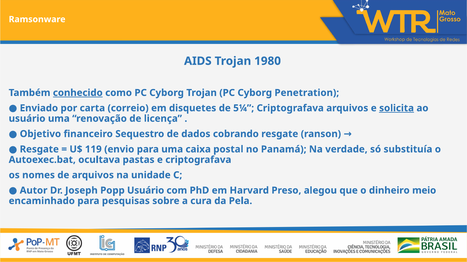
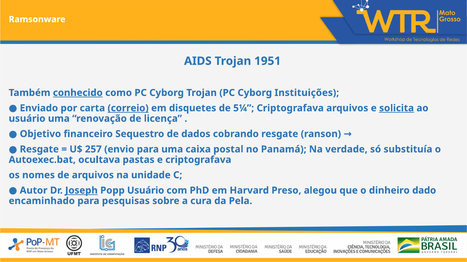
1980: 1980 -> 1951
Penetration: Penetration -> Instituições
correio underline: none -> present
119: 119 -> 257
Joseph underline: none -> present
meio: meio -> dado
